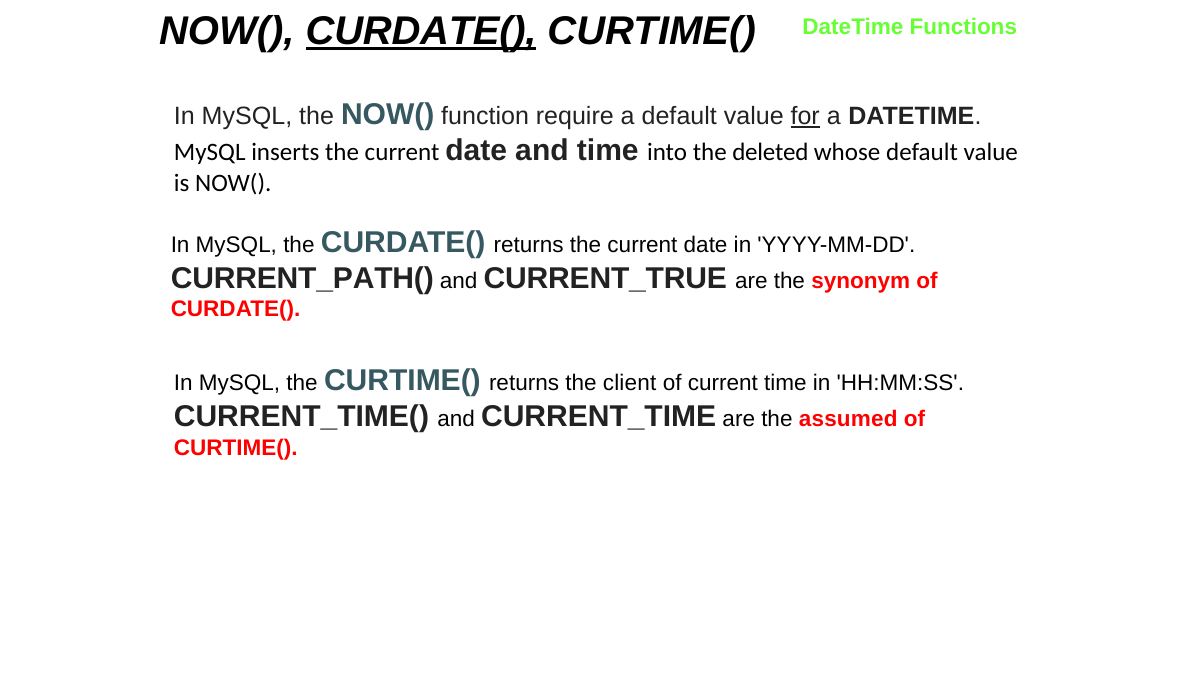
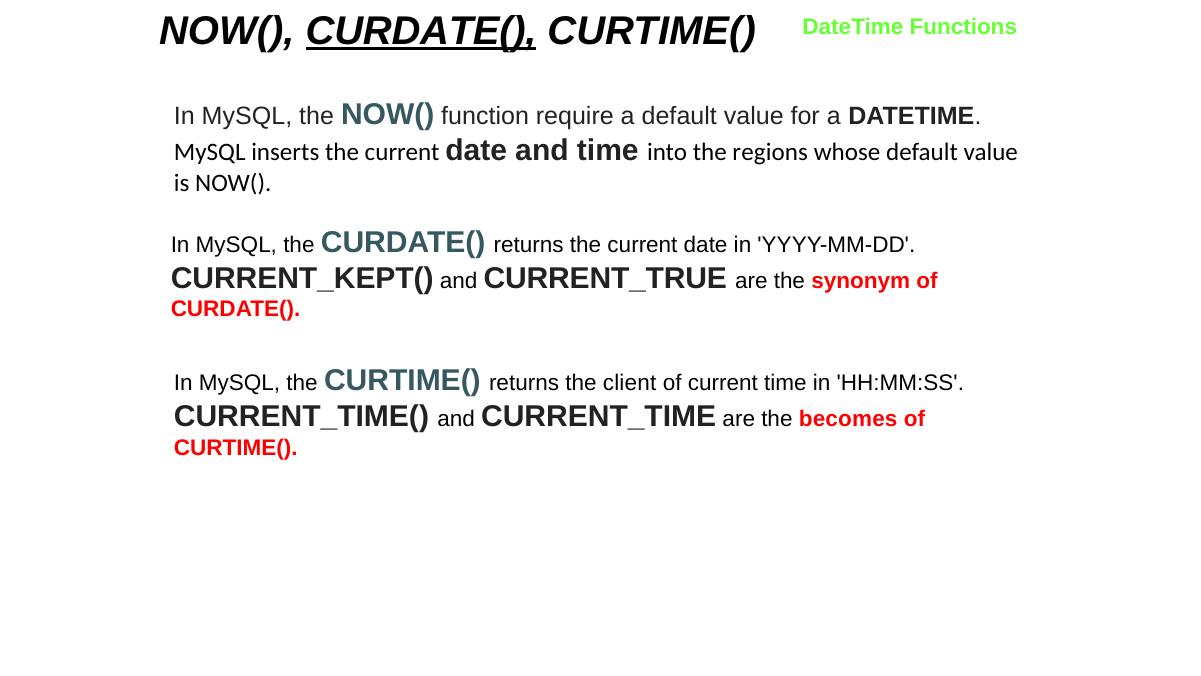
for underline: present -> none
deleted: deleted -> regions
CURRENT_PATH(: CURRENT_PATH( -> CURRENT_KEPT(
assumed: assumed -> becomes
